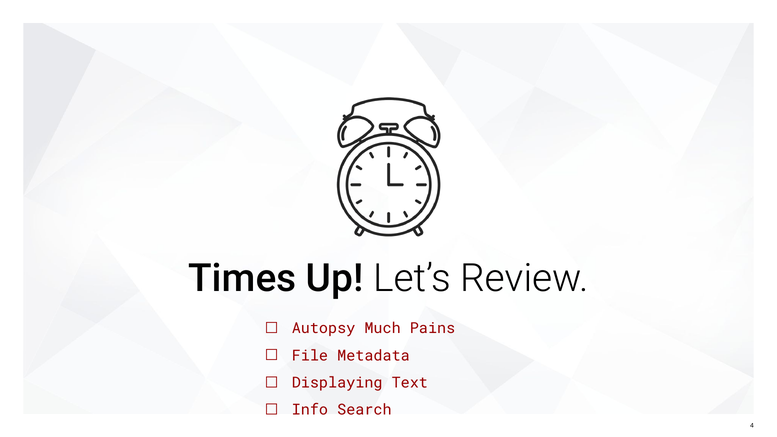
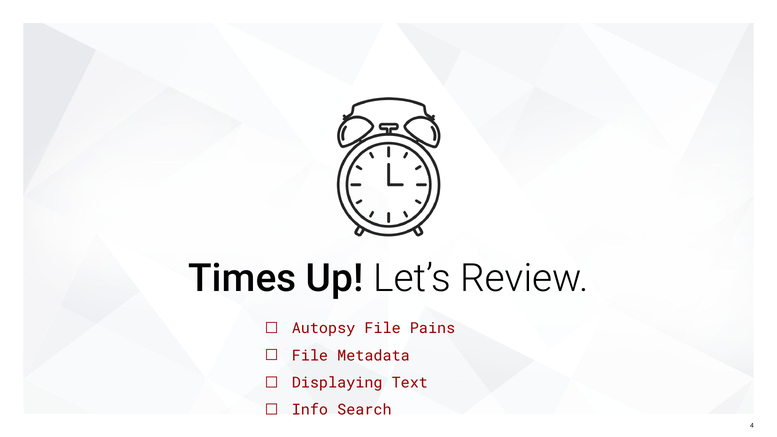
Autopsy Much: Much -> File
